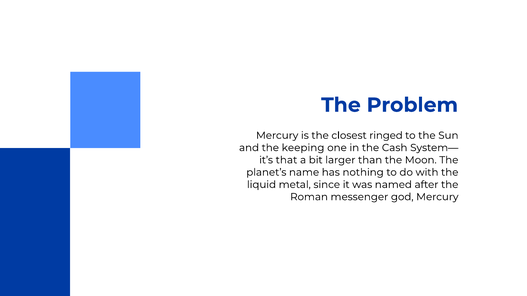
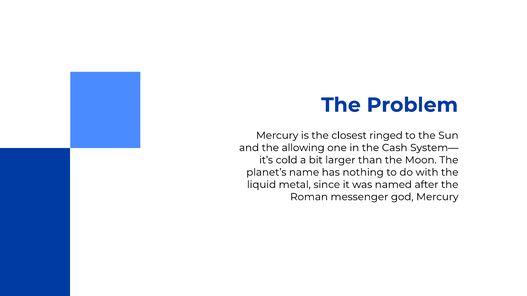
keeping: keeping -> allowing
that: that -> cold
